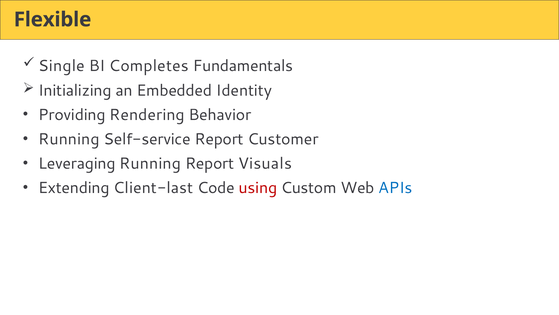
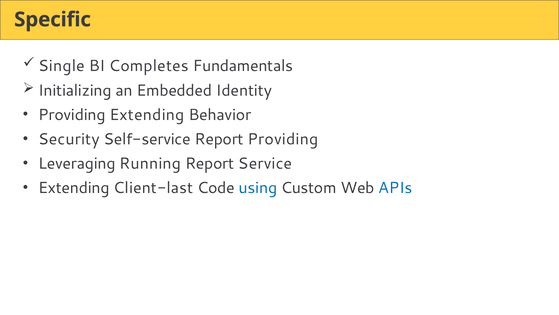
Flexible: Flexible -> Specific
Providing Rendering: Rendering -> Extending
Running at (69, 139): Running -> Security
Report Customer: Customer -> Providing
Visuals: Visuals -> Service
using colour: red -> blue
